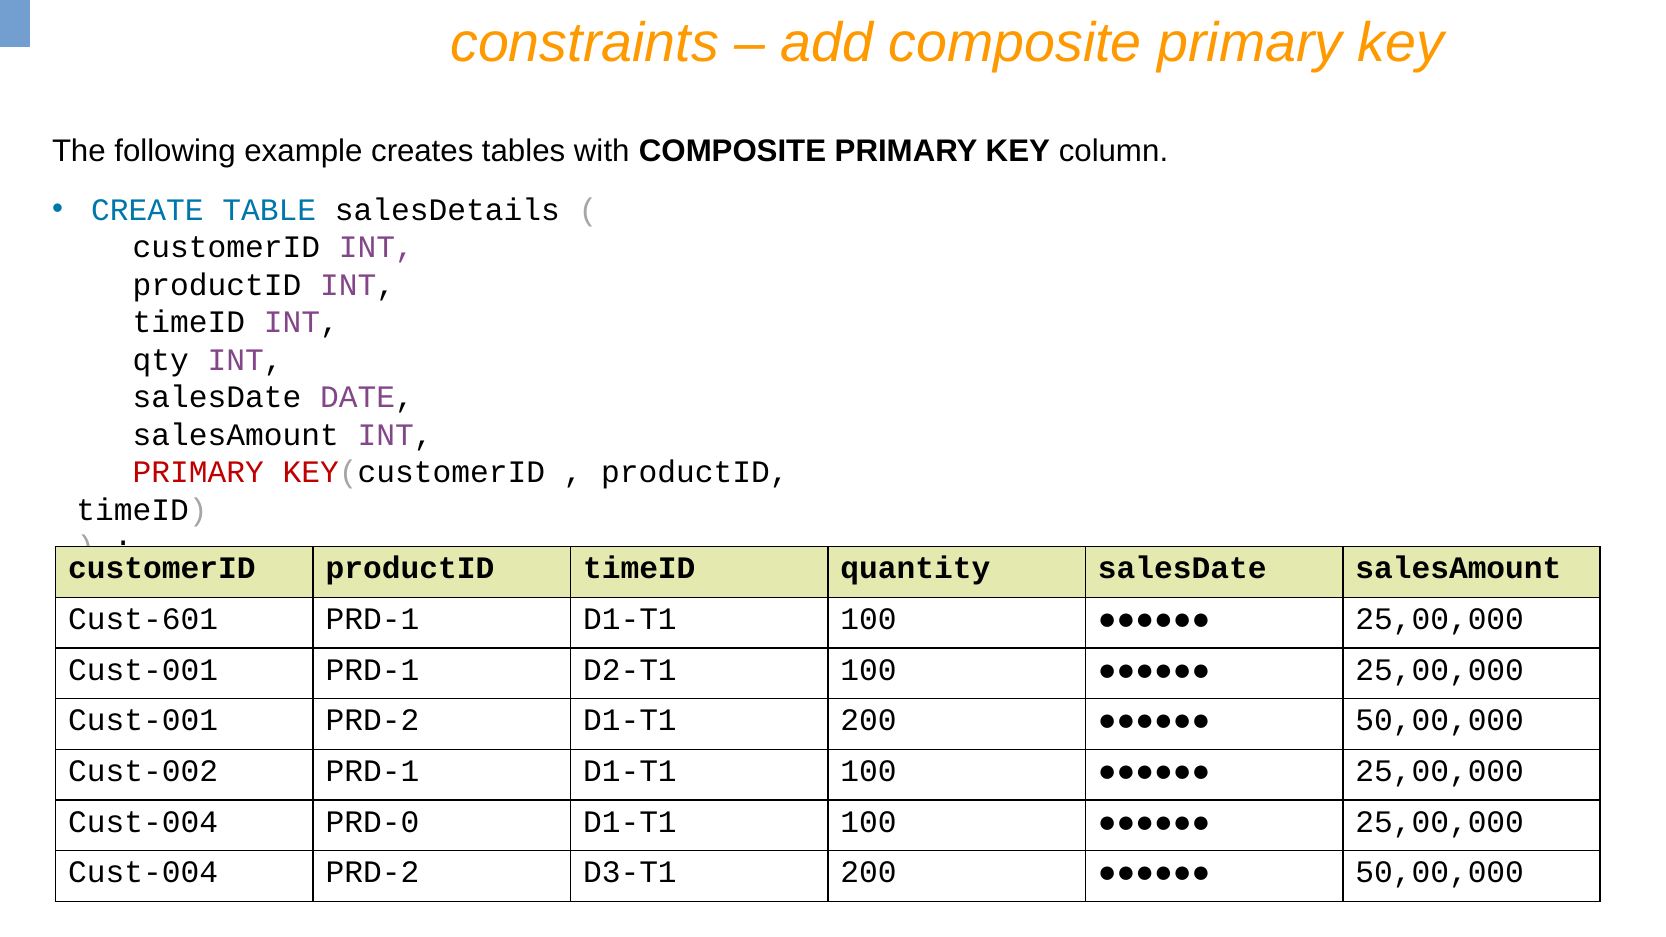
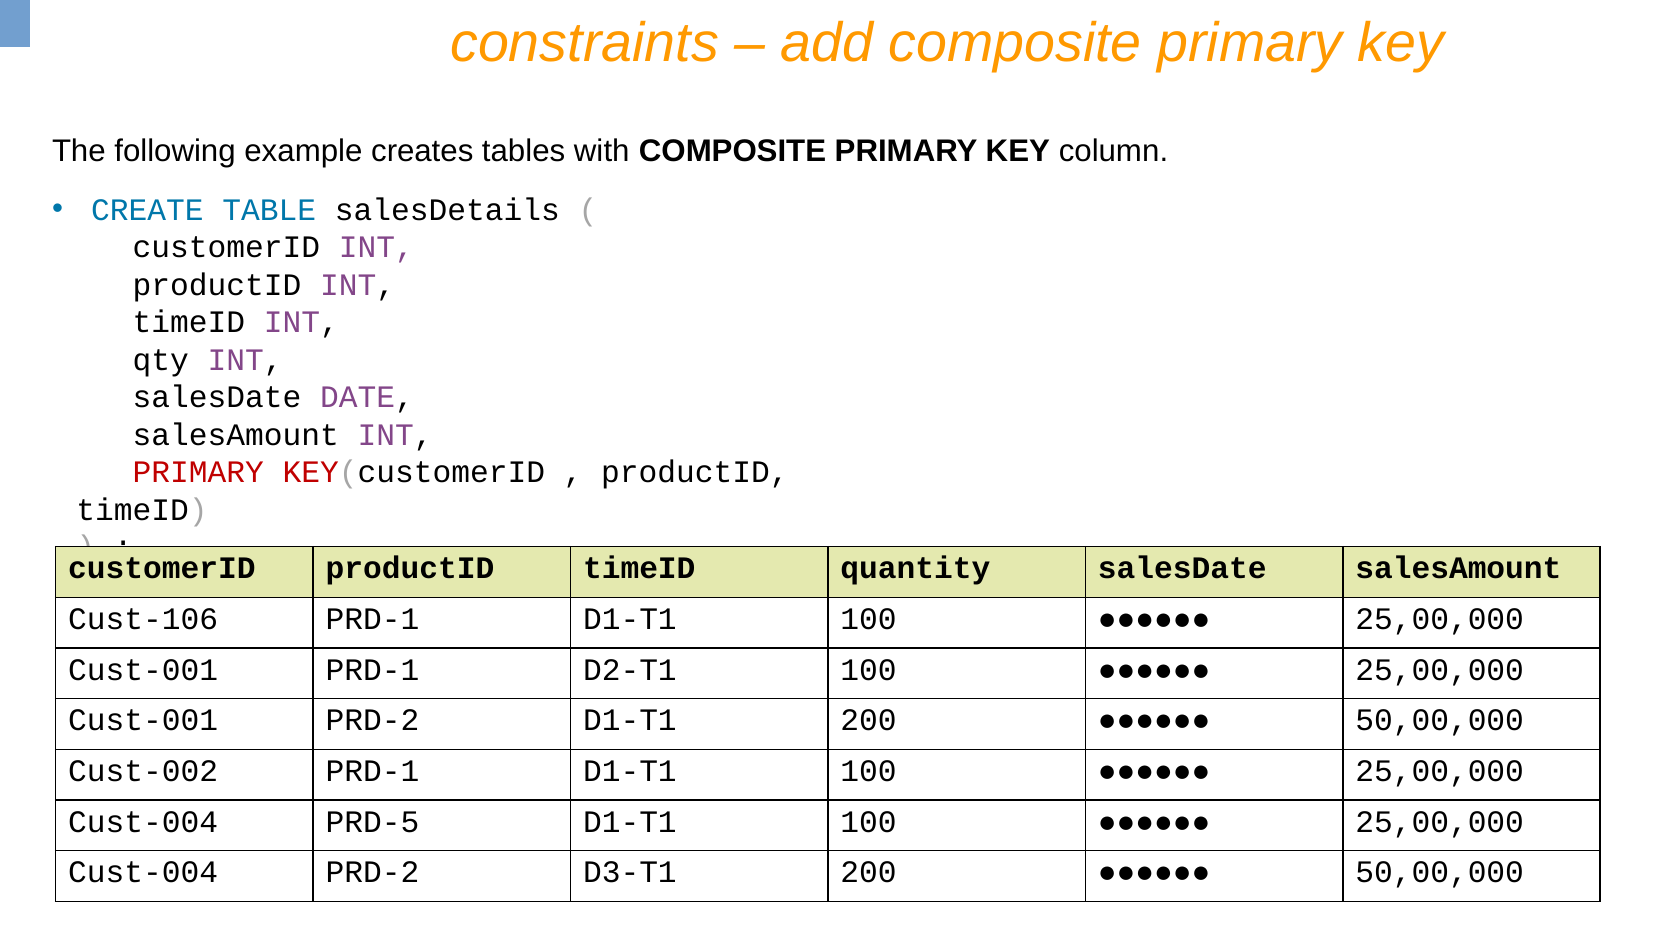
Cust-601: Cust-601 -> Cust-106
PRD-0: PRD-0 -> PRD-5
